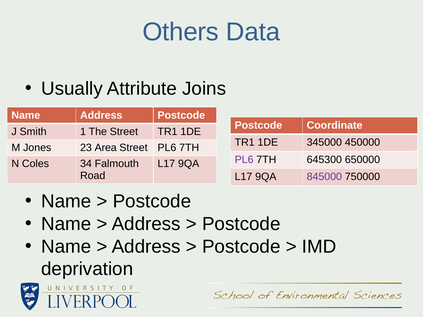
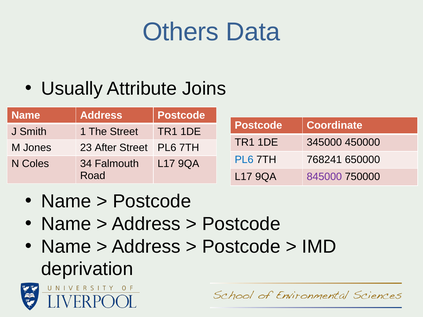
Area: Area -> After
PL6 at (244, 160) colour: purple -> blue
645300: 645300 -> 768241
